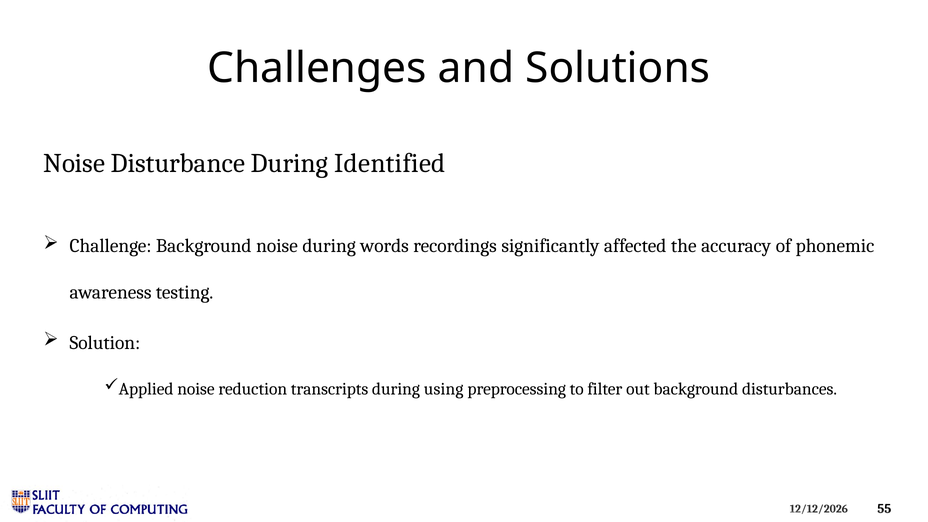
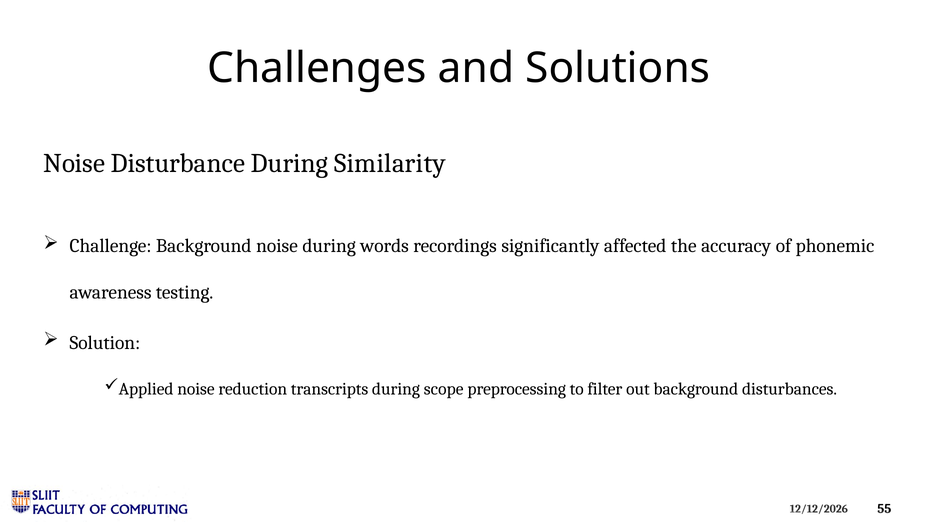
Identified: Identified -> Similarity
using: using -> scope
